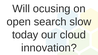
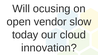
search: search -> vendor
